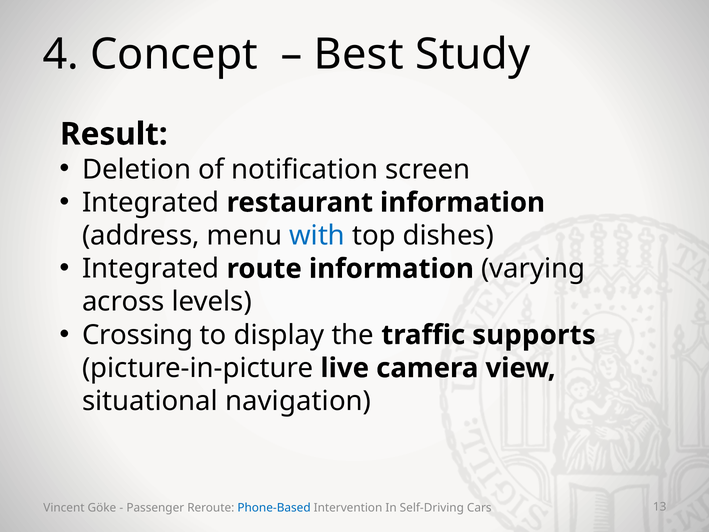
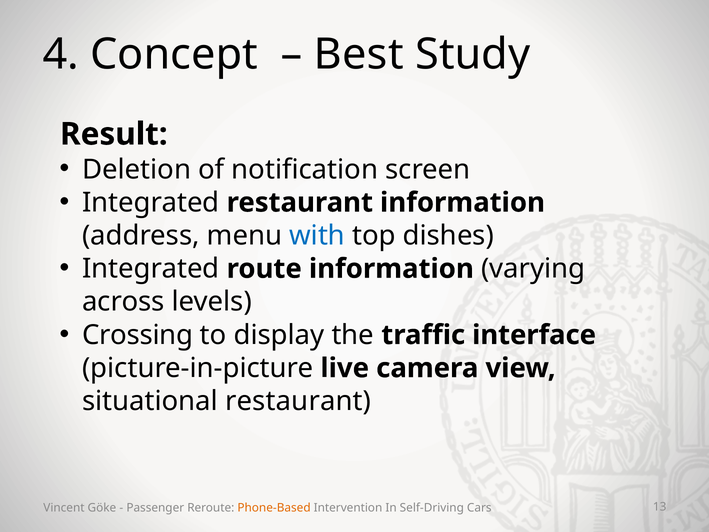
supports: supports -> interface
situational navigation: navigation -> restaurant
Phone-Based colour: blue -> orange
